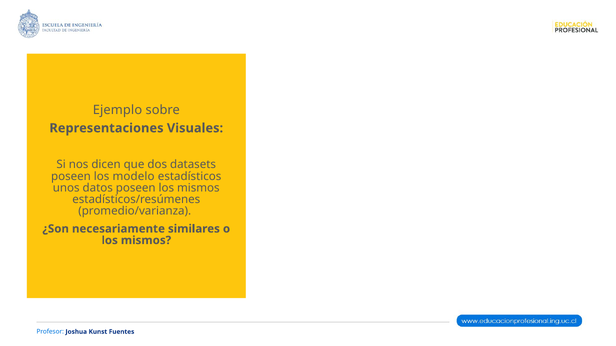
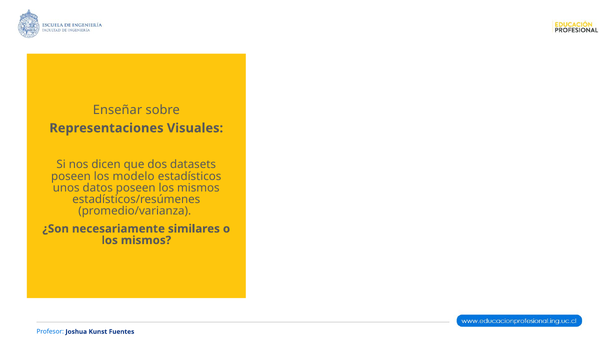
Ejemplo: Ejemplo -> Enseñar
